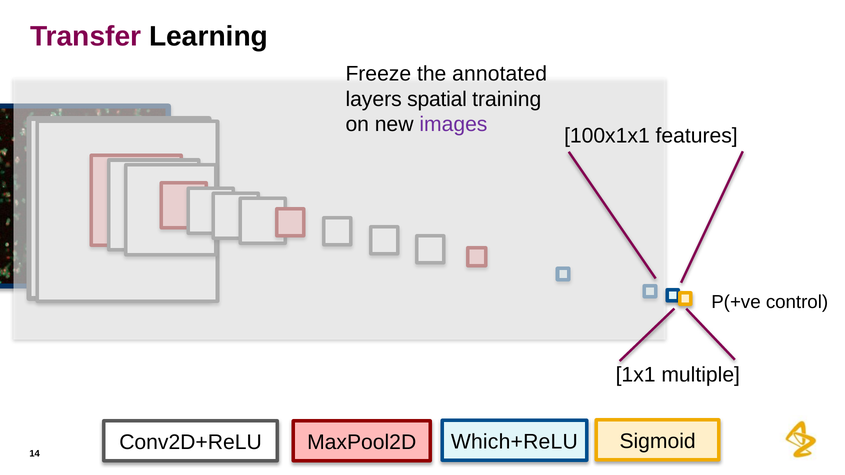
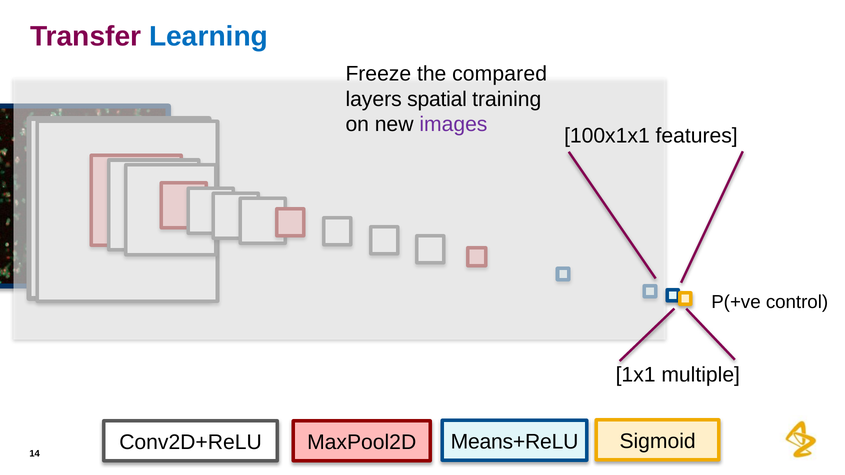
Learning colour: black -> blue
annotated: annotated -> compared
Which+ReLU: Which+ReLU -> Means+ReLU
